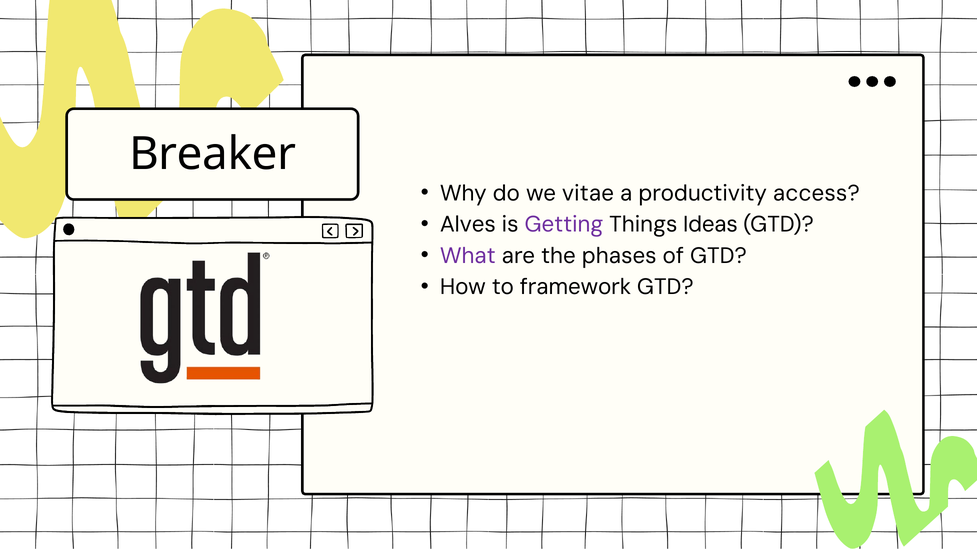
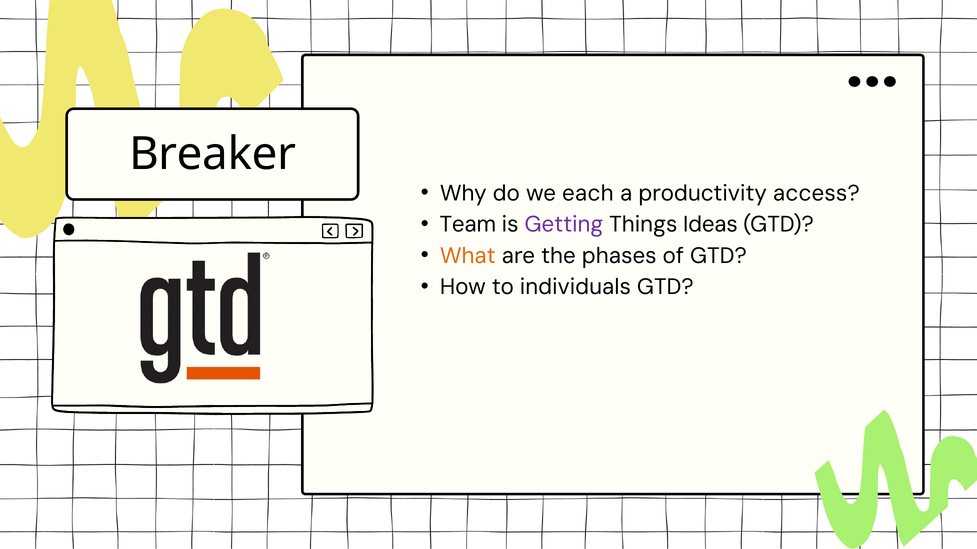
vitae: vitae -> each
Alves: Alves -> Team
What colour: purple -> orange
framework: framework -> individuals
